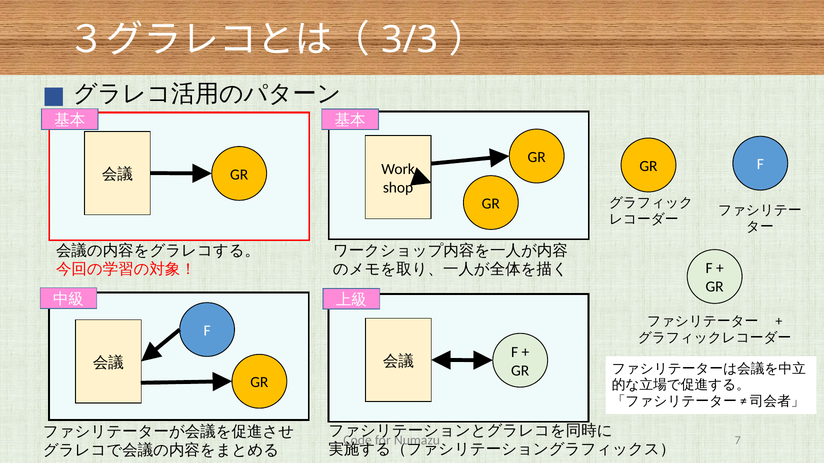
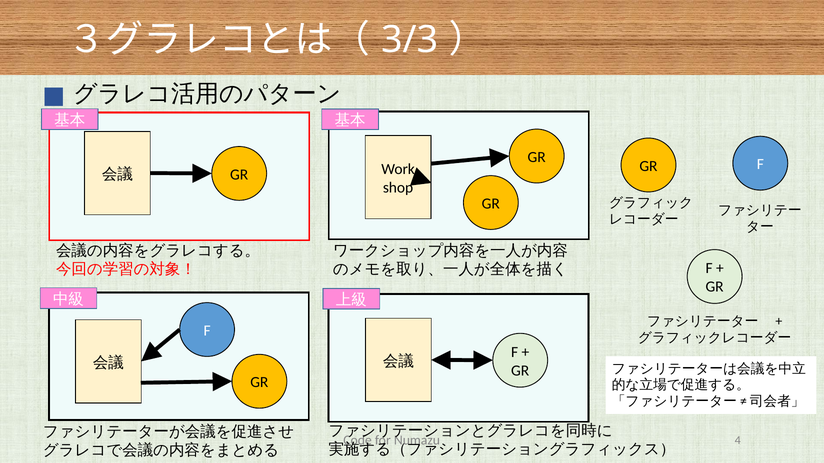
7: 7 -> 4
